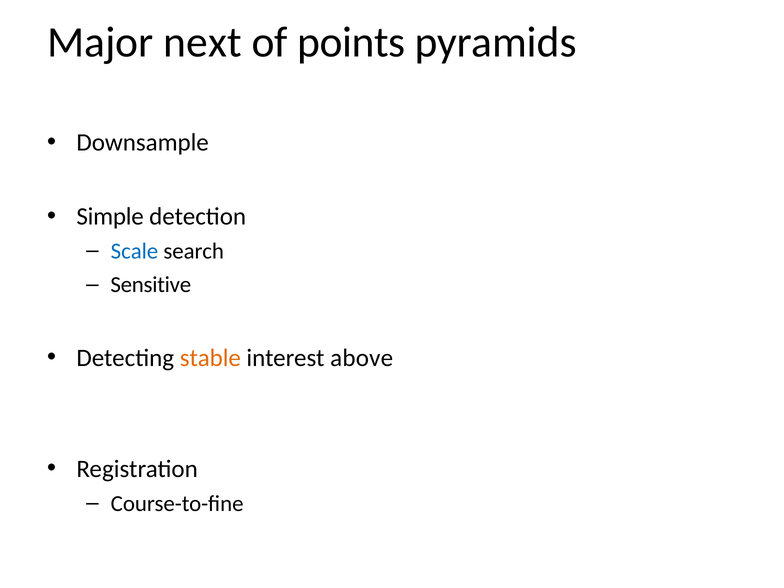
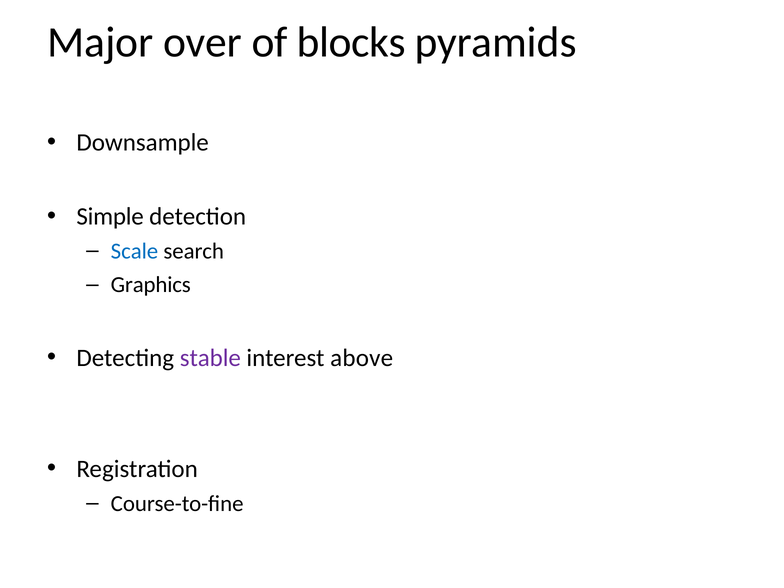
next: next -> over
points: points -> blocks
Sensitive: Sensitive -> Graphics
stable colour: orange -> purple
